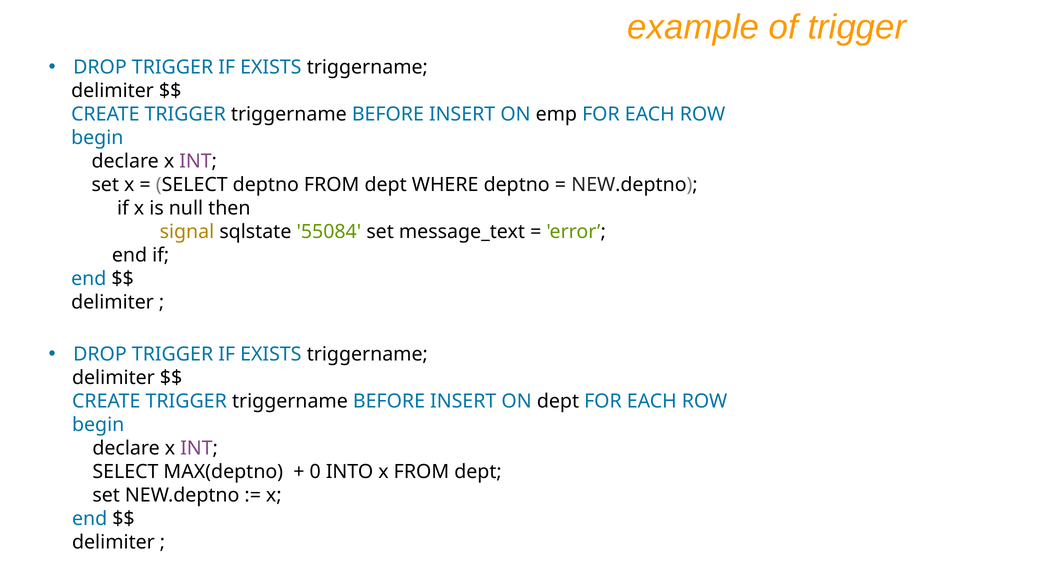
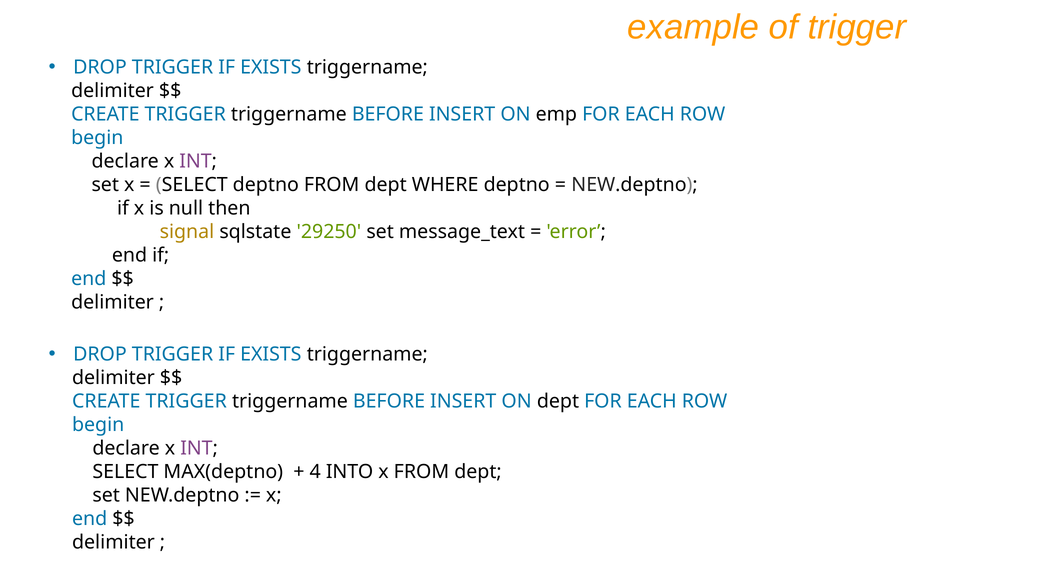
55084: 55084 -> 29250
0: 0 -> 4
